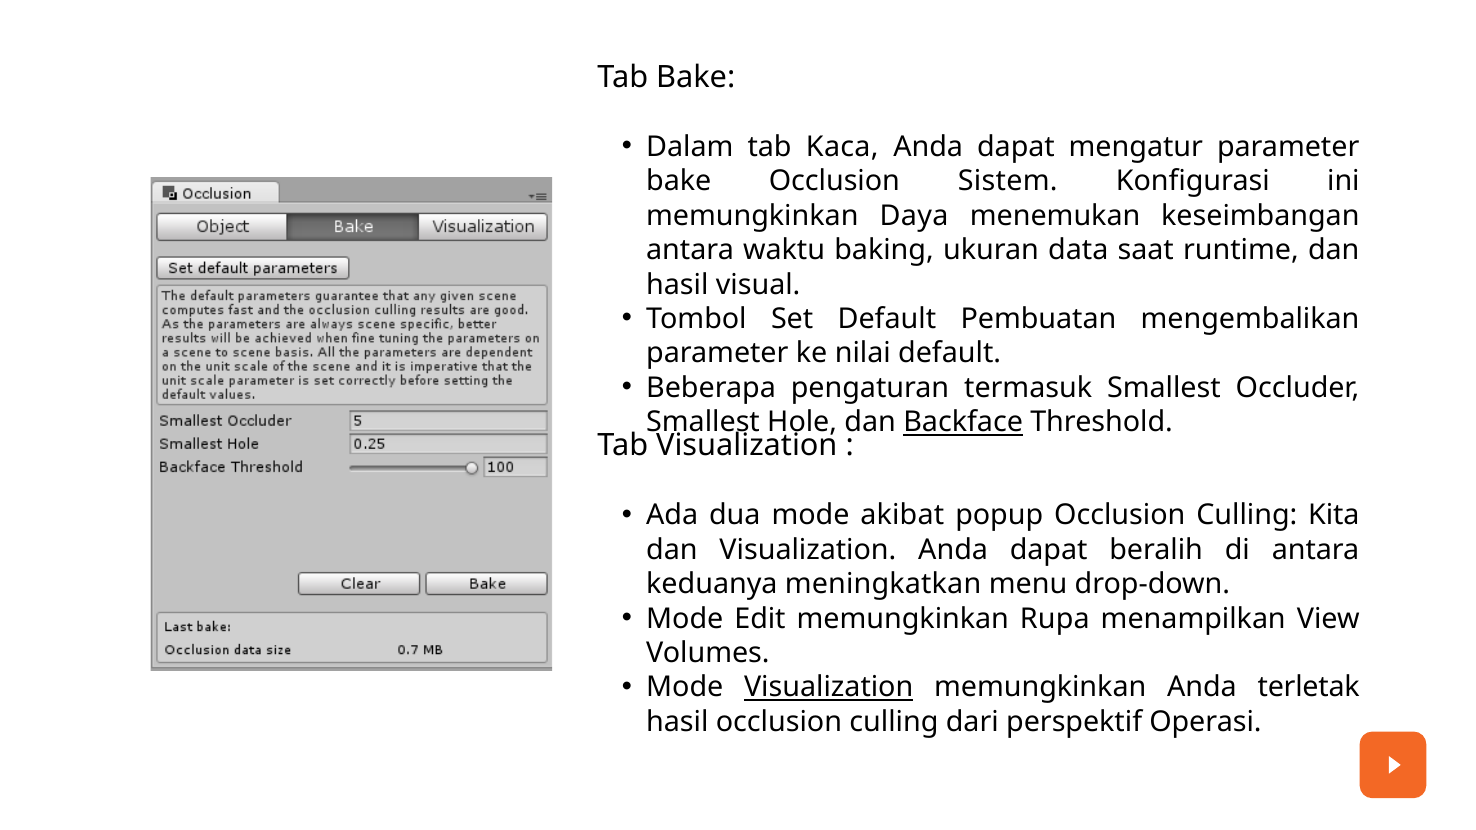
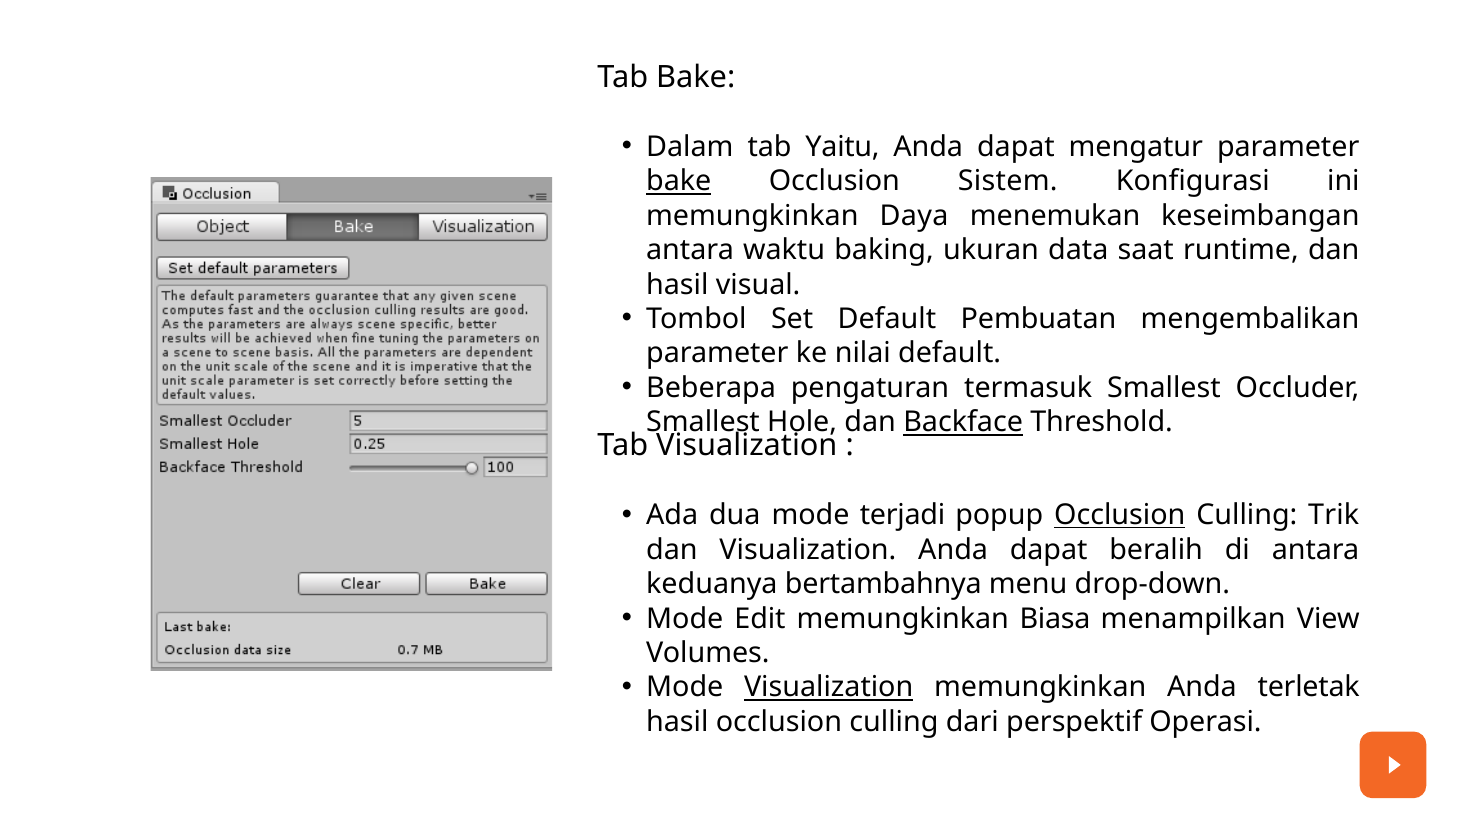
Kaca: Kaca -> Yaitu
bake at (679, 181) underline: none -> present
akibat: akibat -> terjadi
Occlusion at (1120, 515) underline: none -> present
Kita: Kita -> Trik
meningkatkan: meningkatkan -> bertambahnya
Rupa: Rupa -> Biasa
